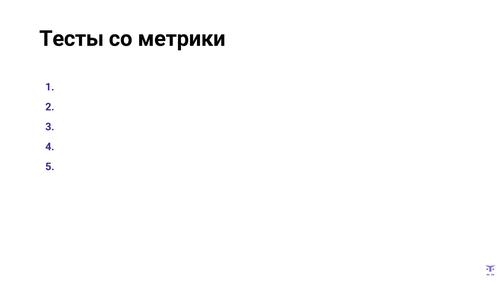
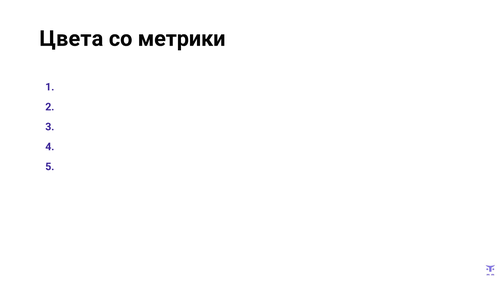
Тесты: Тесты -> Цвета
